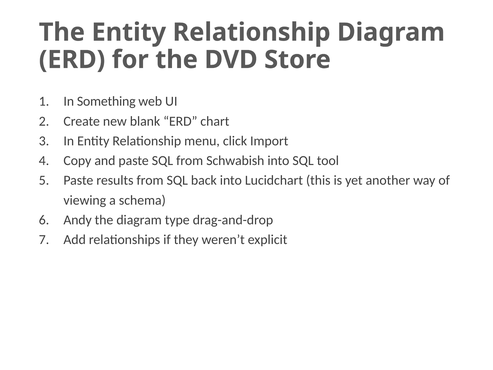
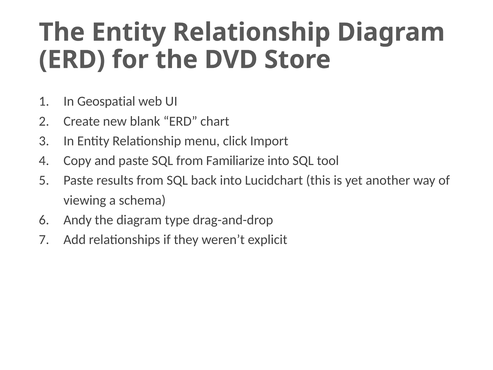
Something: Something -> Geospatial
Schwabish: Schwabish -> Familiarize
